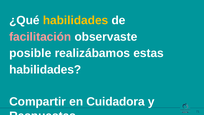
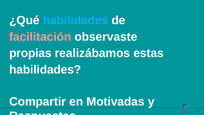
habilidades at (76, 20) colour: yellow -> light blue
posible: posible -> propias
Cuidadora: Cuidadora -> Motivadas
